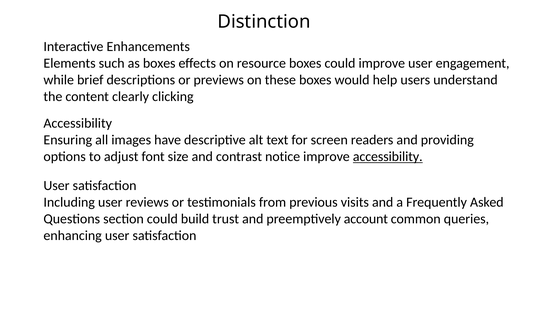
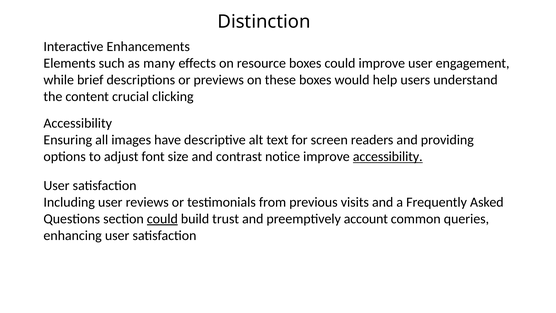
as boxes: boxes -> many
clearly: clearly -> crucial
could at (162, 219) underline: none -> present
